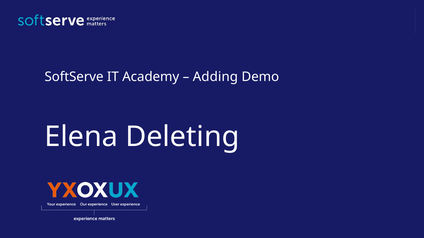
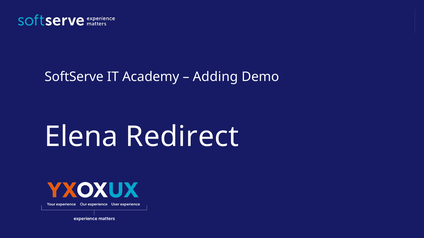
Deleting: Deleting -> Redirect
